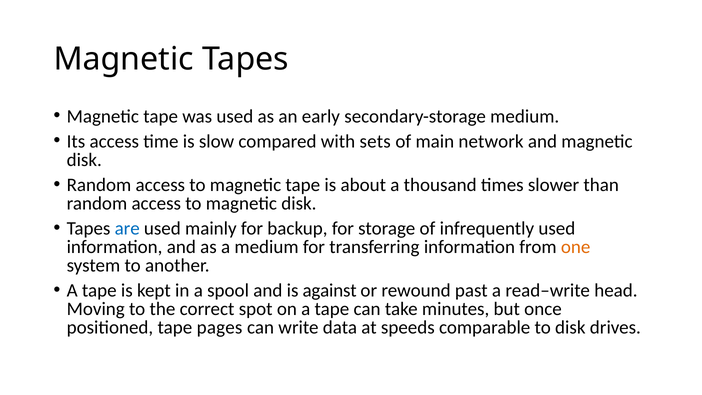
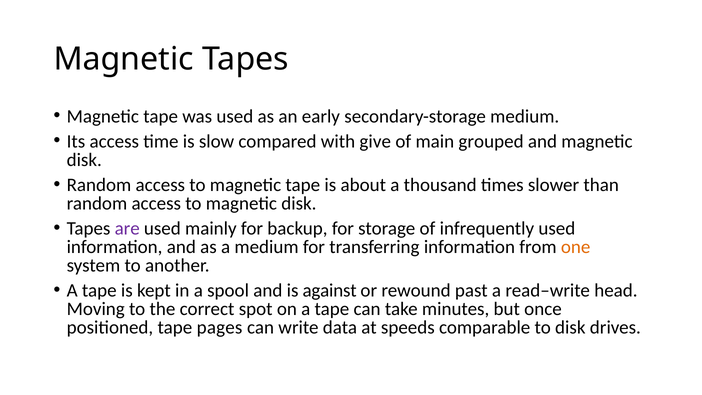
sets: sets -> give
network: network -> grouped
are colour: blue -> purple
